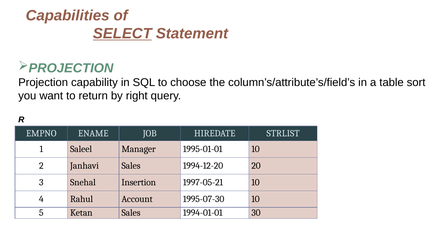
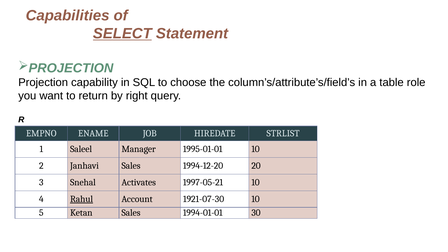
sort: sort -> role
Insertion: Insertion -> Activates
Rahul underline: none -> present
1995-07-30: 1995-07-30 -> 1921-07-30
